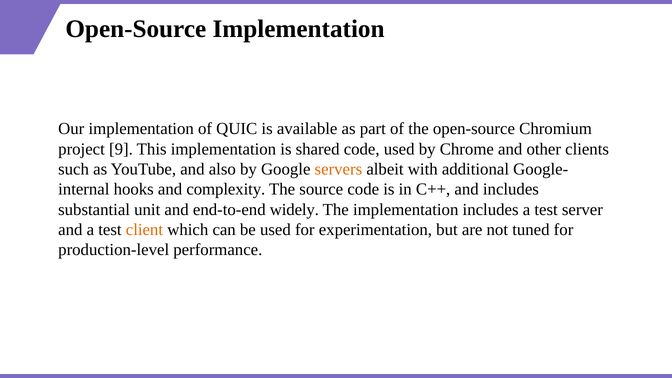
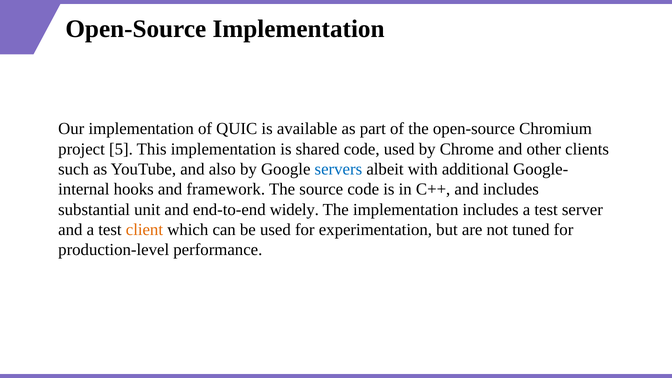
9: 9 -> 5
servers colour: orange -> blue
complexity: complexity -> framework
